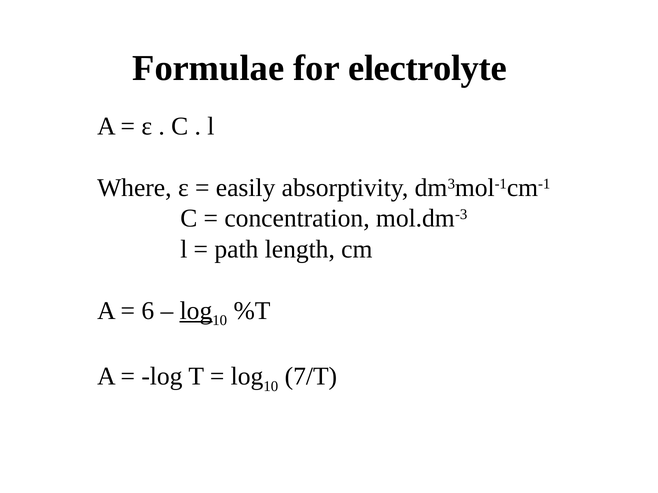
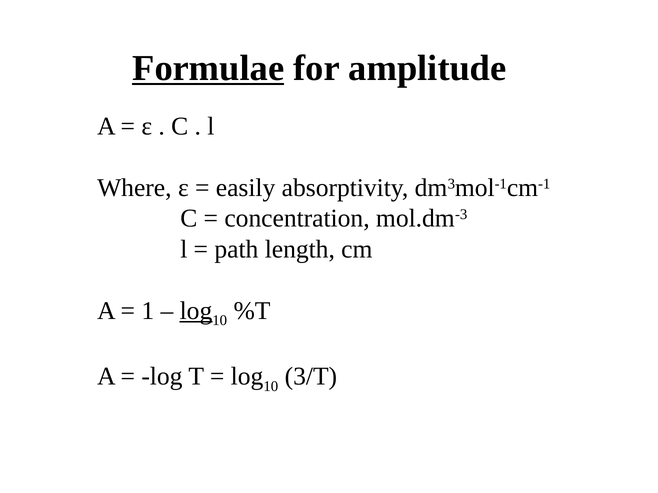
Formulae underline: none -> present
electrolyte: electrolyte -> amplitude
6: 6 -> 1
7/T: 7/T -> 3/T
